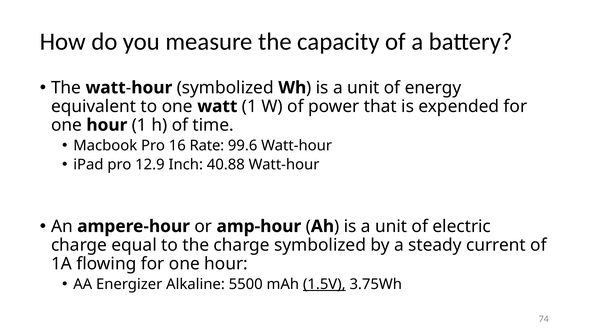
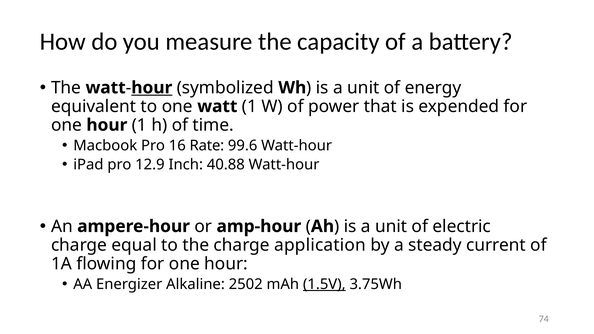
hour at (152, 88) underline: none -> present
charge symbolized: symbolized -> application
5500: 5500 -> 2502
